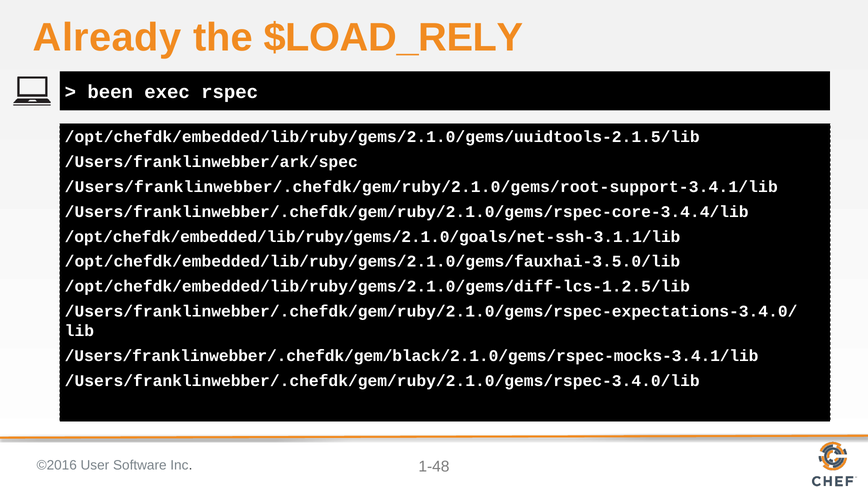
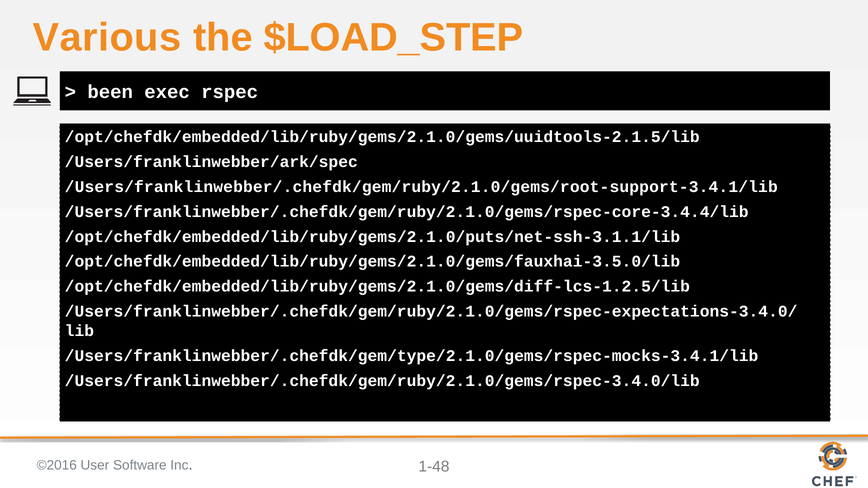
Already: Already -> Various
$LOAD_RELY: $LOAD_RELY -> $LOAD_STEP
/opt/chefdk/embedded/lib/ruby/gems/2.1.0/goals/net-ssh-3.1.1/lib: /opt/chefdk/embedded/lib/ruby/gems/2.1.0/goals/net-ssh-3.1.1/lib -> /opt/chefdk/embedded/lib/ruby/gems/2.1.0/puts/net-ssh-3.1.1/lib
/Users/franklinwebber/.chefdk/gem/black/2.1.0/gems/rspec-mocks-3.4.1/lib: /Users/franklinwebber/.chefdk/gem/black/2.1.0/gems/rspec-mocks-3.4.1/lib -> /Users/franklinwebber/.chefdk/gem/type/2.1.0/gems/rspec-mocks-3.4.1/lib
